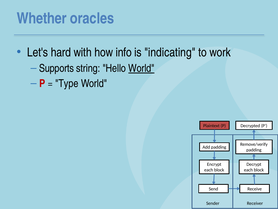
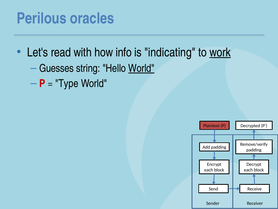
Whether: Whether -> Perilous
hard: hard -> read
work underline: none -> present
Supports: Supports -> Guesses
